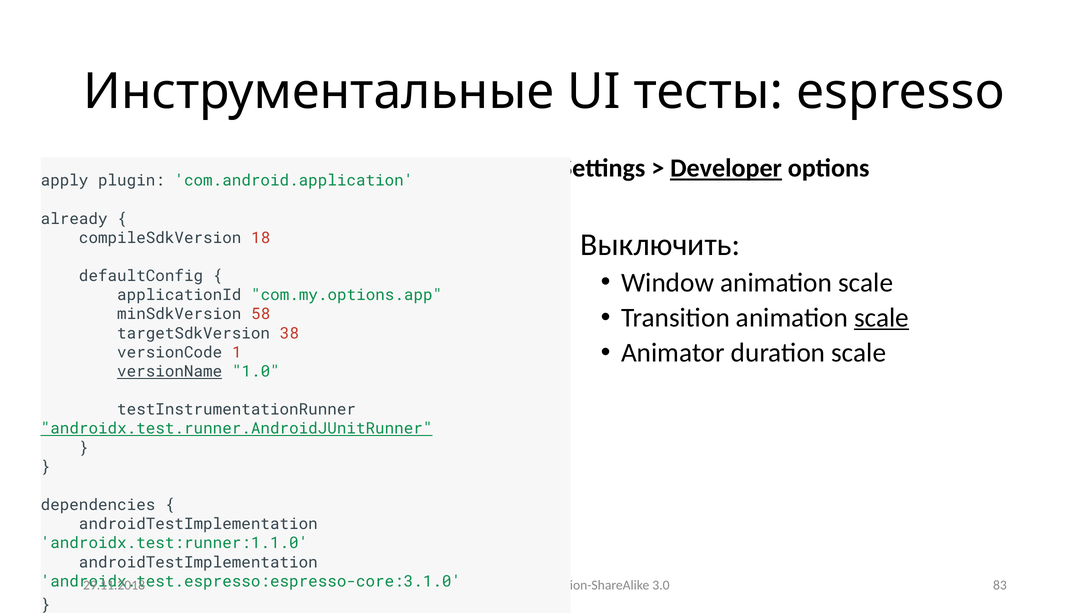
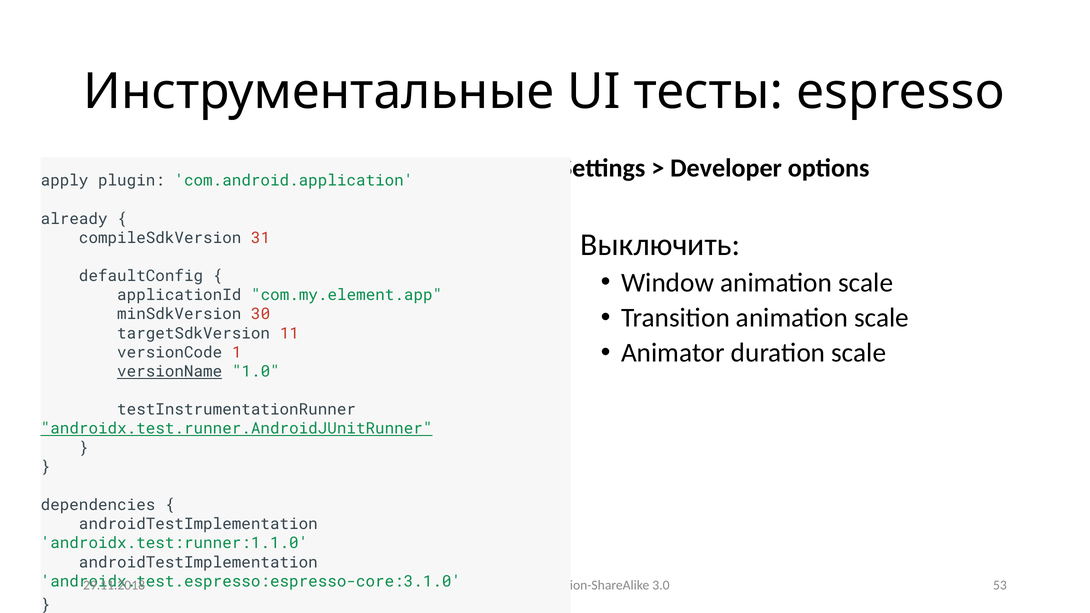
Developer underline: present -> none
18: 18 -> 31
com.my.options.app: com.my.options.app -> com.my.element.app
scale at (882, 318) underline: present -> none
58: 58 -> 30
38: 38 -> 11
83: 83 -> 53
